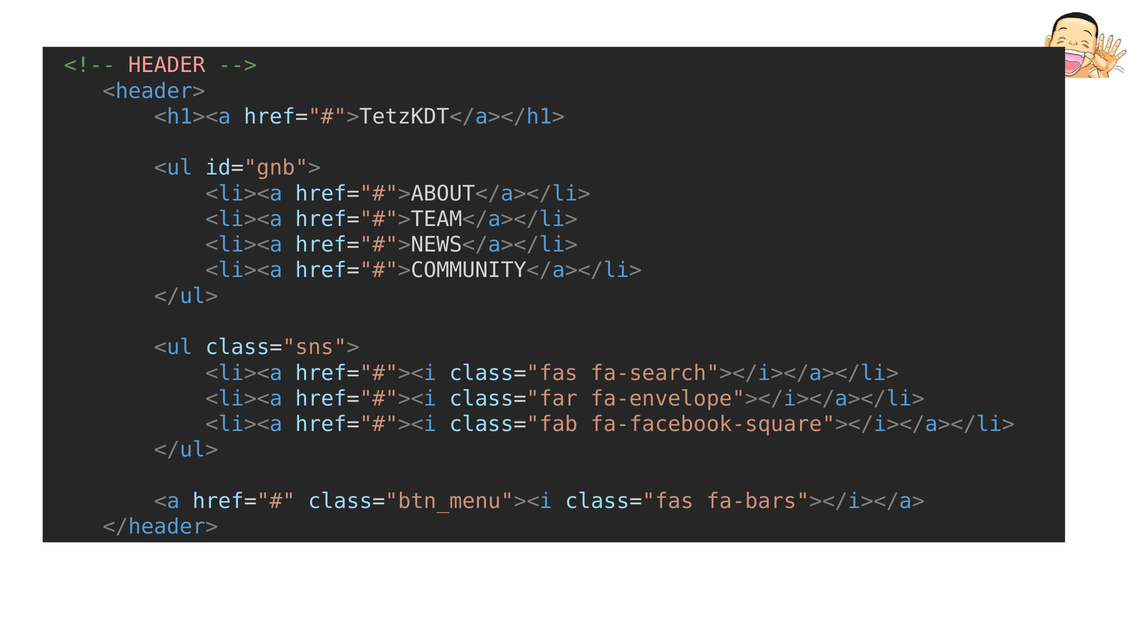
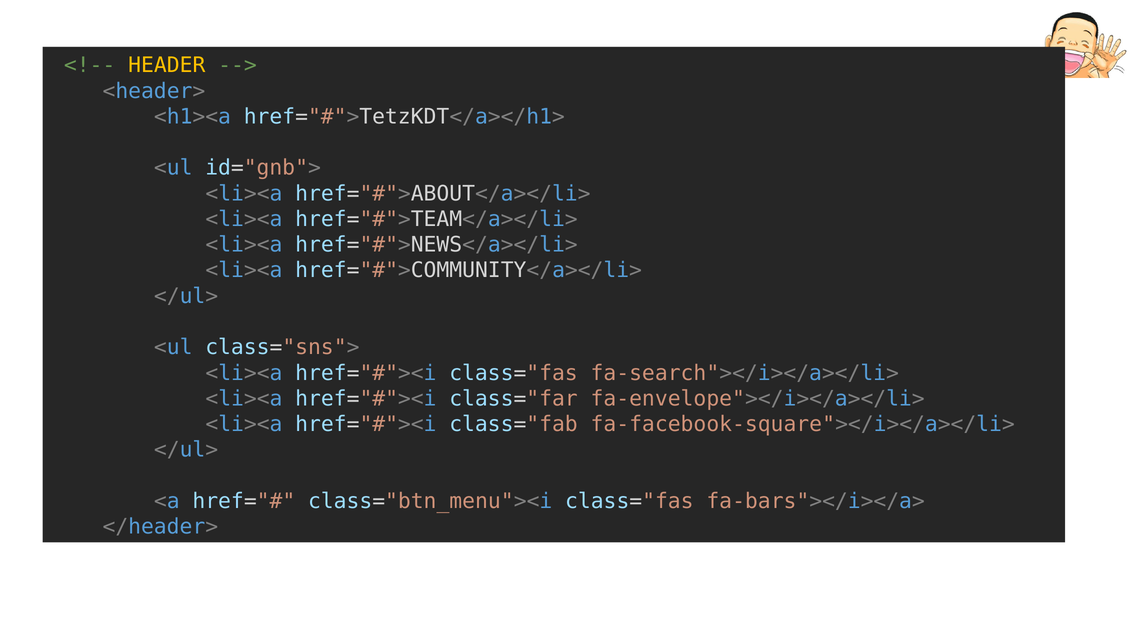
HEADER colour: pink -> yellow
